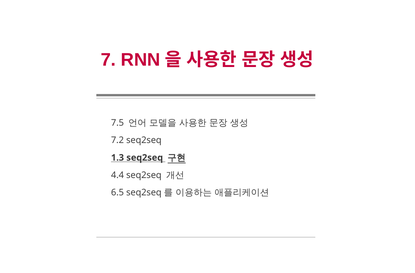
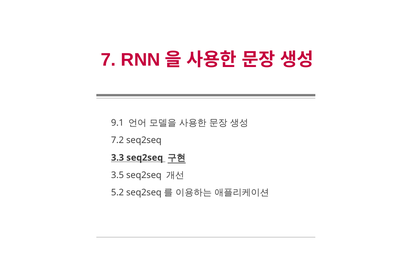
7.5: 7.5 -> 9.1
1.3: 1.3 -> 3.3
4.4: 4.4 -> 3.5
6.5: 6.5 -> 5.2
